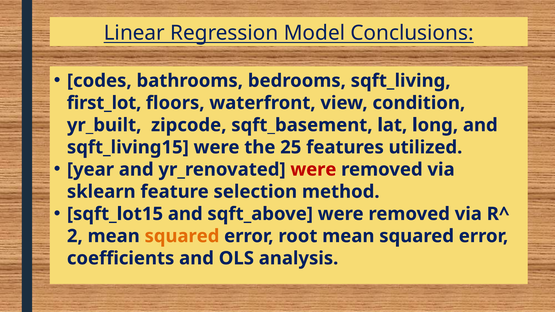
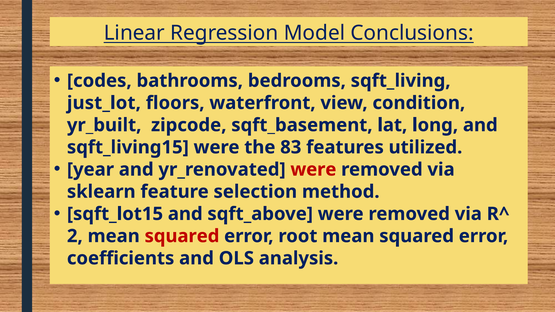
first_lot: first_lot -> just_lot
25: 25 -> 83
squared at (182, 236) colour: orange -> red
